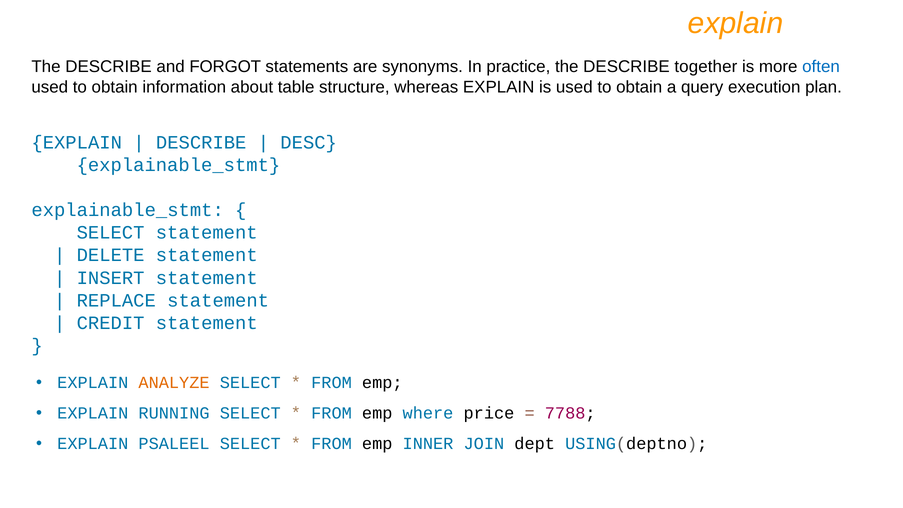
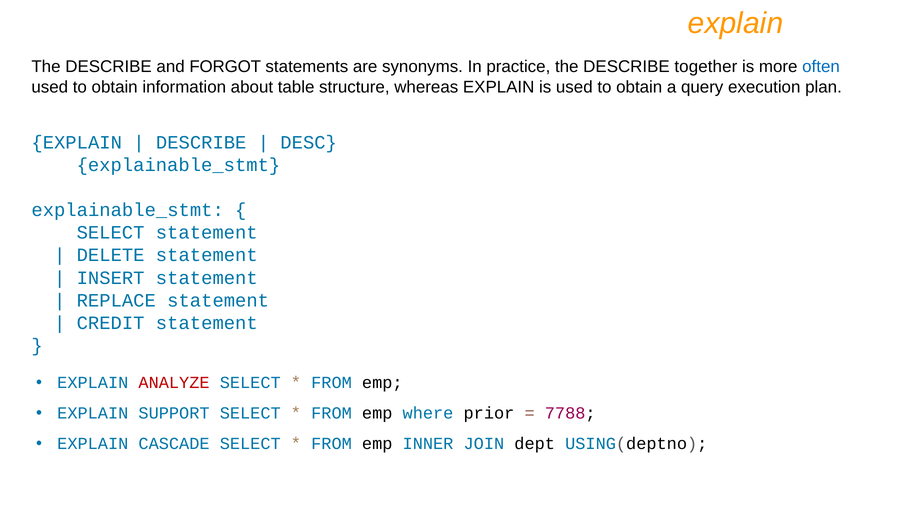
ANALYZE colour: orange -> red
RUNNING: RUNNING -> SUPPORT
price: price -> prior
PSALEEL: PSALEEL -> CASCADE
